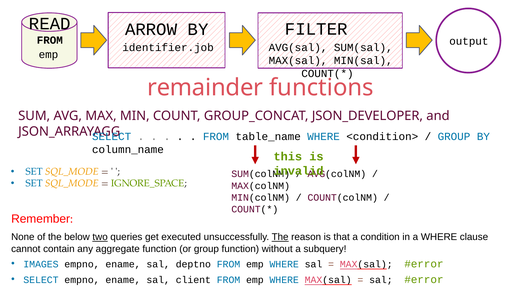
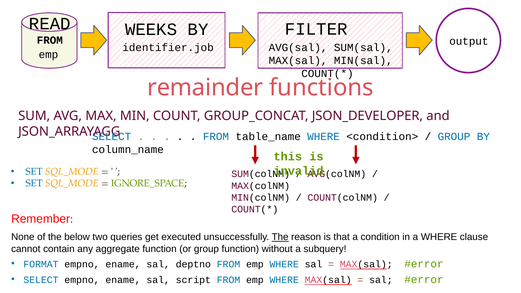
ARROW: ARROW -> WEEKS
two underline: present -> none
IMAGES: IMAGES -> FORMAT
client: client -> script
